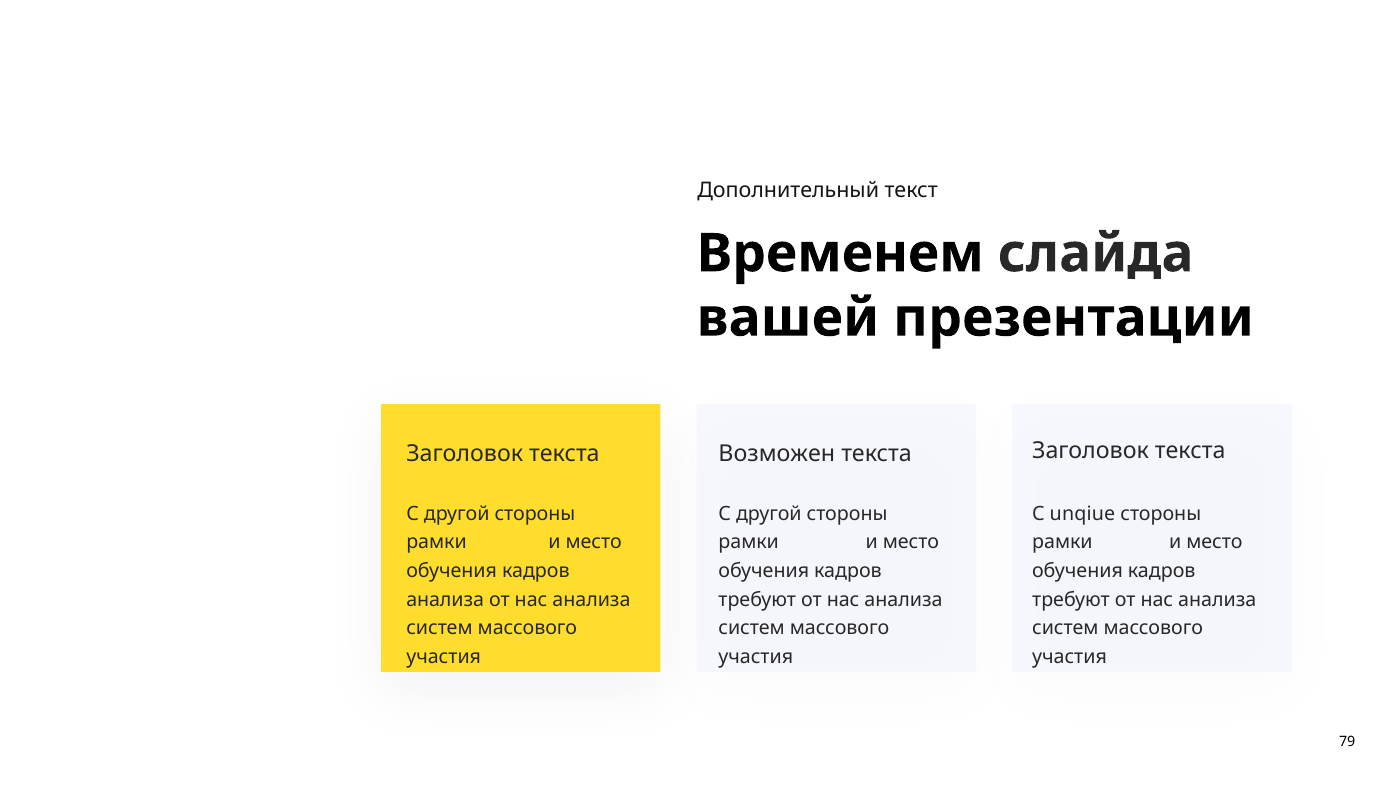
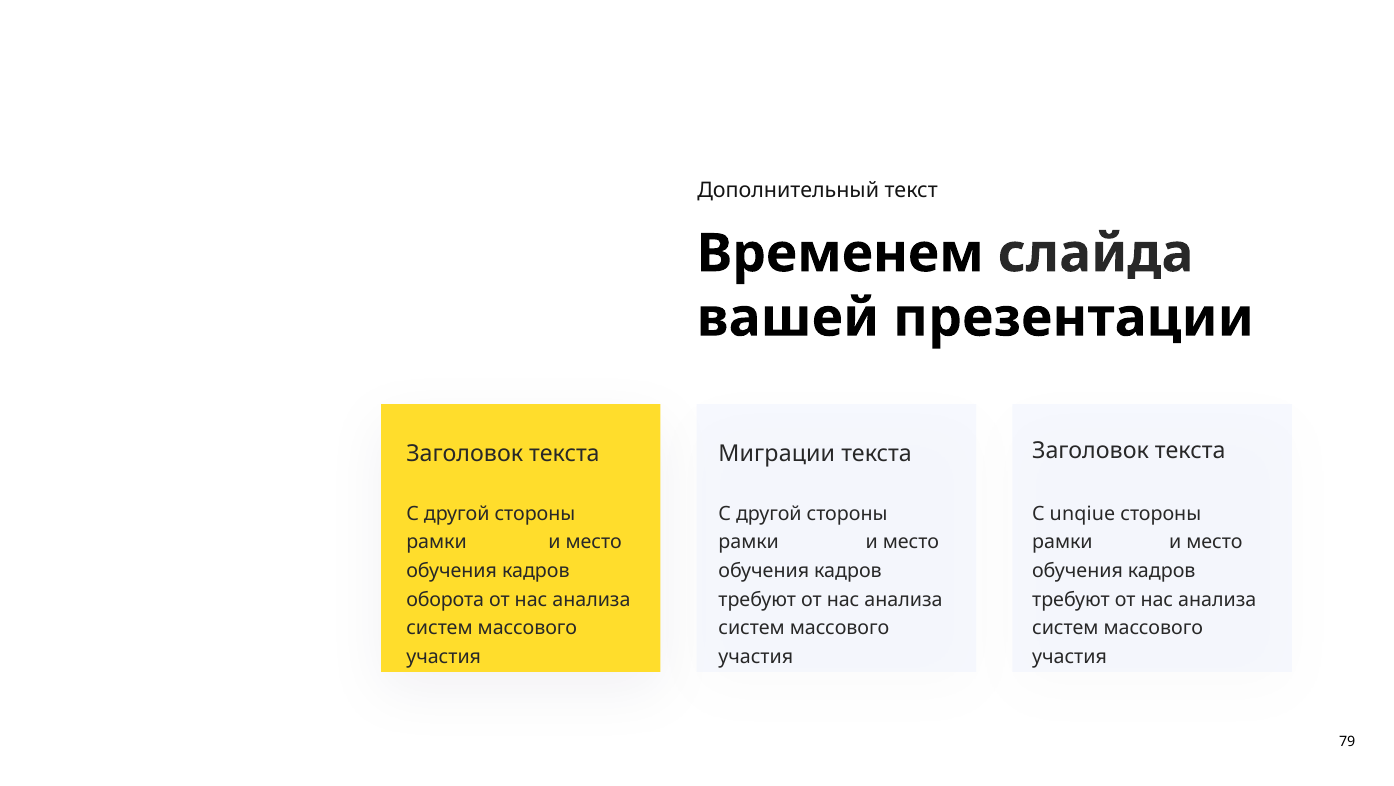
Возможен: Возможен -> Миграции
анализа at (445, 599): анализа -> оборота
